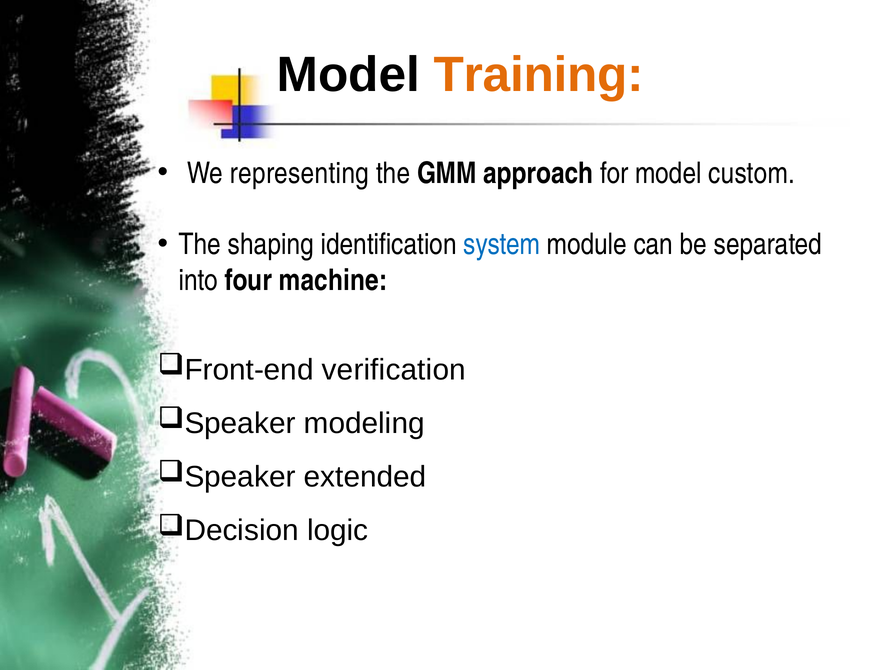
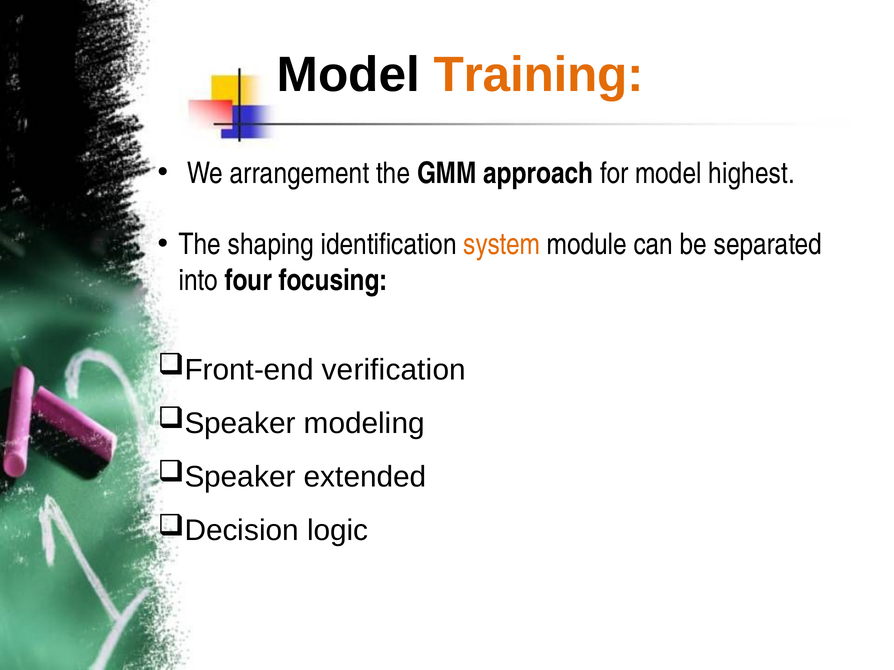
representing: representing -> arrangement
custom: custom -> highest
system colour: blue -> orange
machine: machine -> focusing
